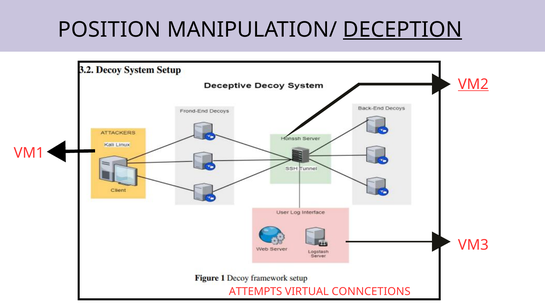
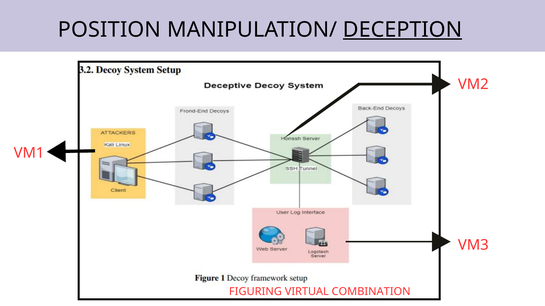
VM2 underline: present -> none
ATTEMPTS: ATTEMPTS -> FIGURING
CONNCETIONS: CONNCETIONS -> COMBINATION
